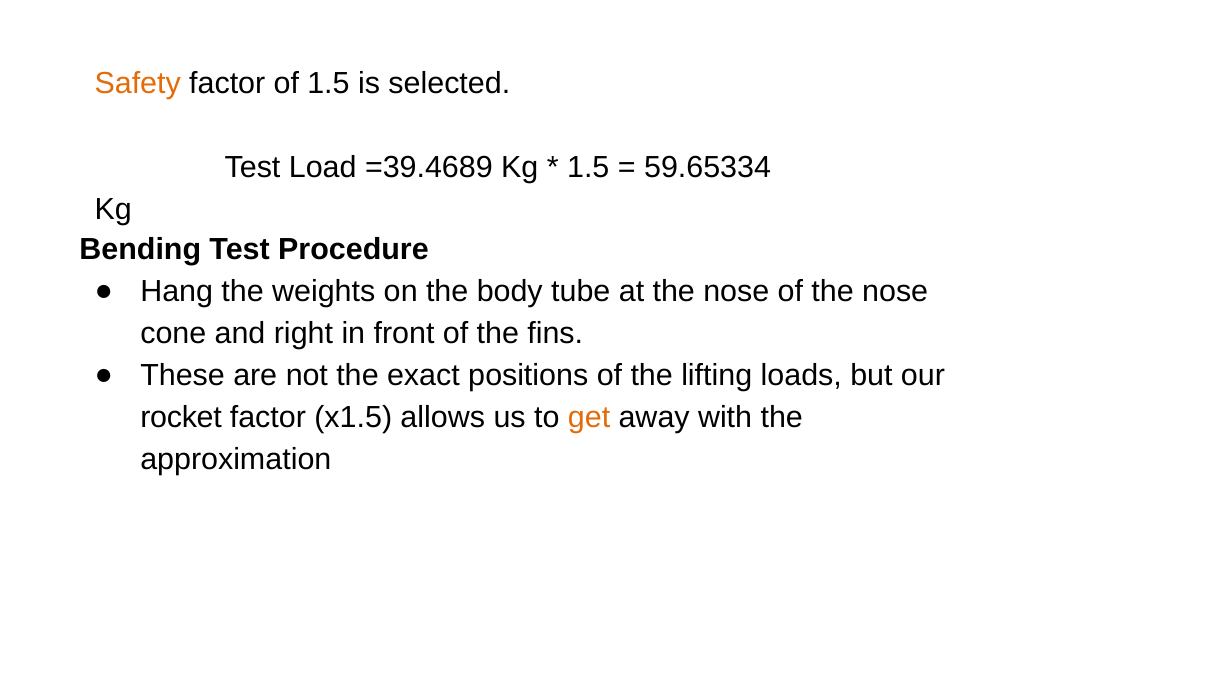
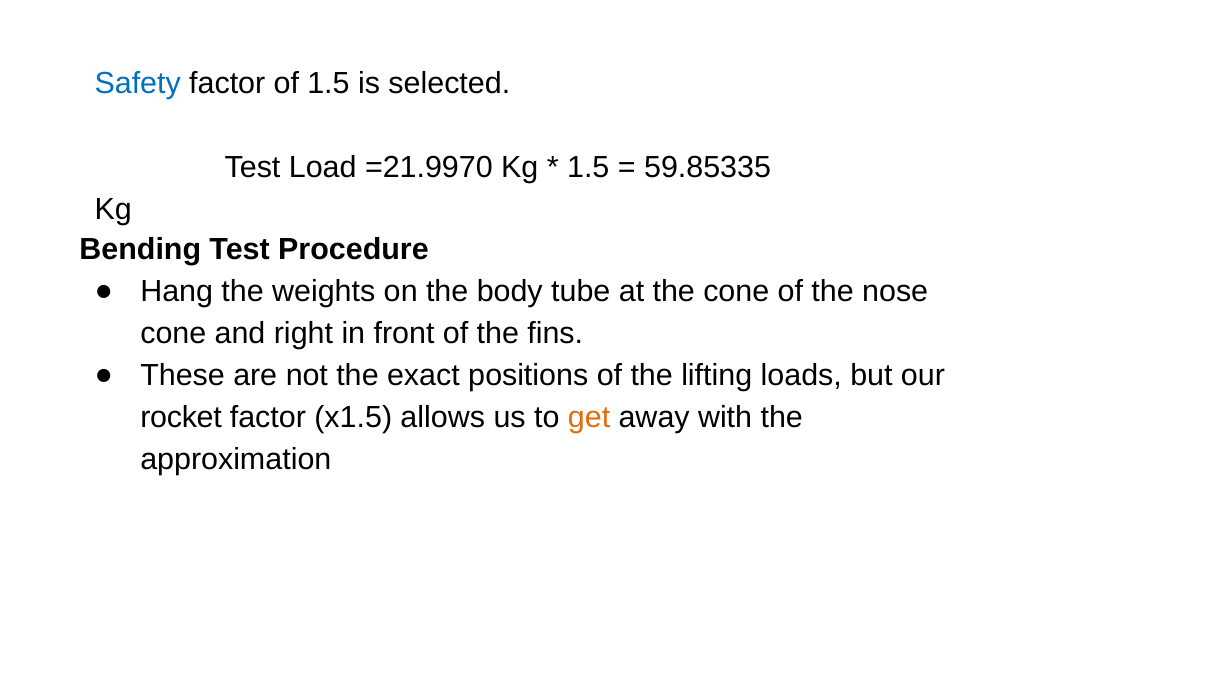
Safety colour: orange -> blue
=39.4689: =39.4689 -> =21.9970
59.65334: 59.65334 -> 59.85335
at the nose: nose -> cone
